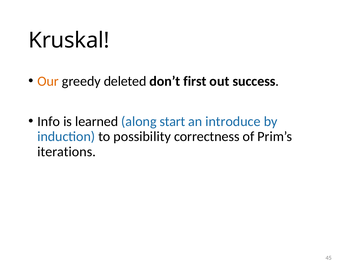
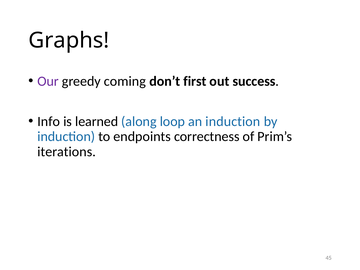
Kruskal: Kruskal -> Graphs
Our colour: orange -> purple
deleted: deleted -> coming
start: start -> loop
an introduce: introduce -> induction
possibility: possibility -> endpoints
